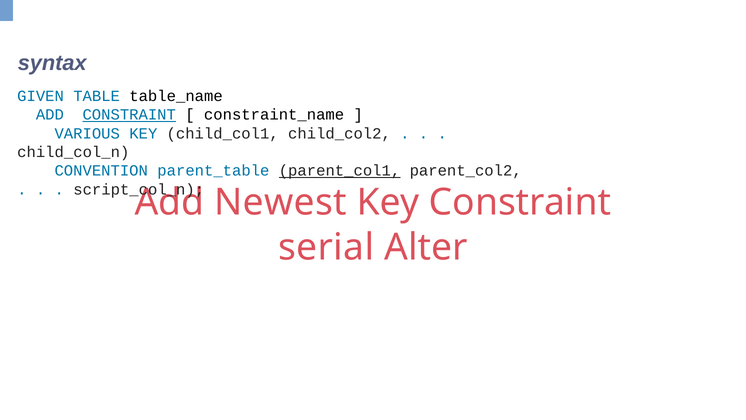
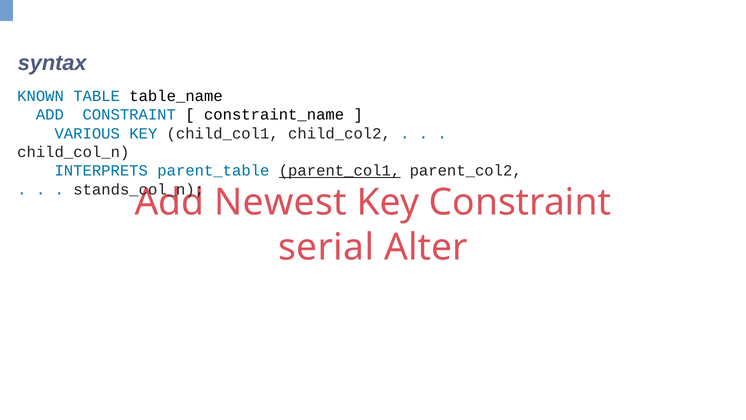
GIVEN: GIVEN -> KNOWN
CONSTRAINT at (129, 115) underline: present -> none
CONVENTION: CONVENTION -> INTERPRETS
script_col_n: script_col_n -> stands_col_n
